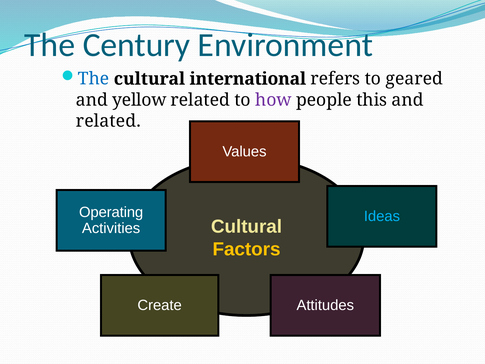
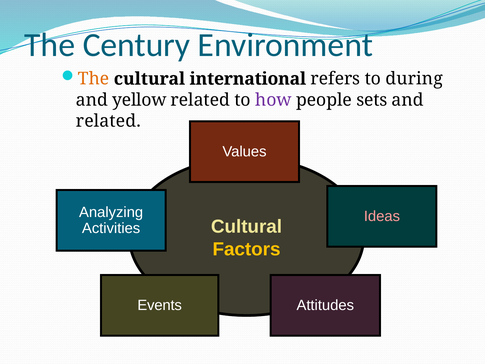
The at (94, 79) colour: blue -> orange
geared: geared -> during
this: this -> sets
Operating: Operating -> Analyzing
Ideas colour: light blue -> pink
Create: Create -> Events
